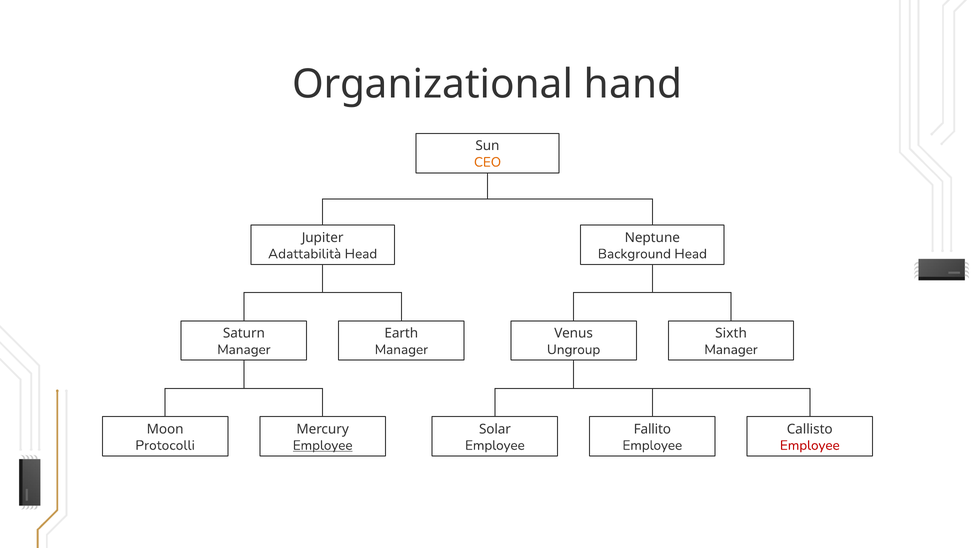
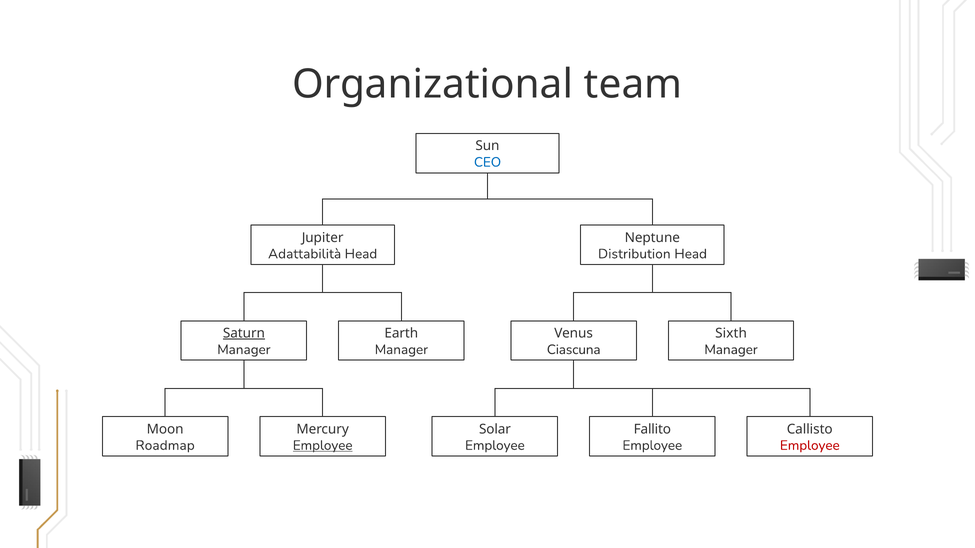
hand: hand -> team
CEO colour: orange -> blue
Background: Background -> Distribution
Saturn underline: none -> present
Ungroup: Ungroup -> Ciascuna
Protocolli: Protocolli -> Roadmap
